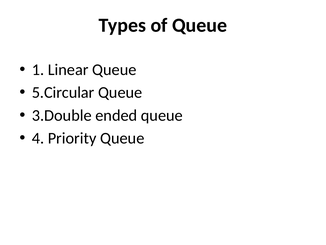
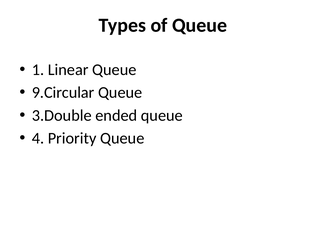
5.Circular: 5.Circular -> 9.Circular
